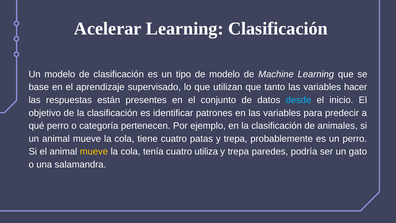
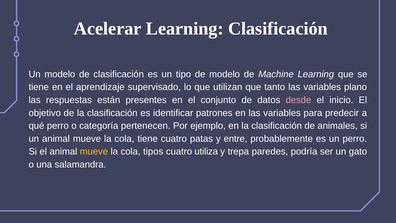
base at (39, 87): base -> tiene
hacer: hacer -> plano
desde colour: light blue -> pink
patas y trepa: trepa -> entre
tenía: tenía -> tipos
